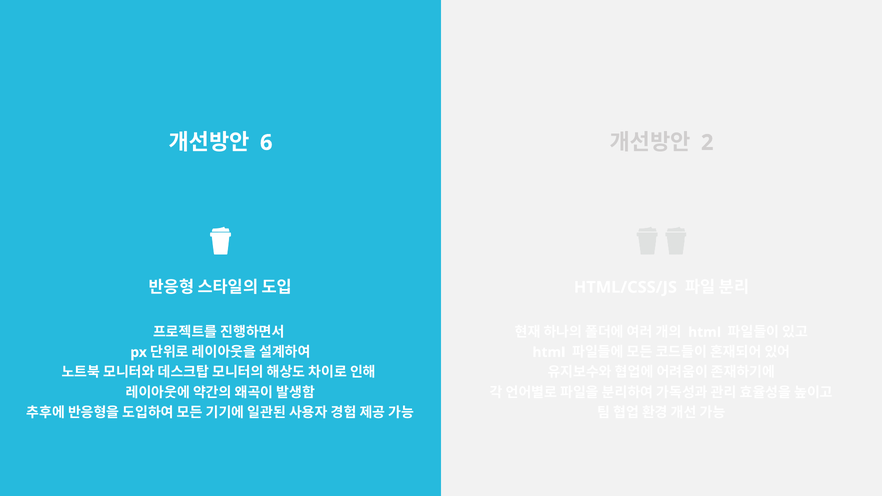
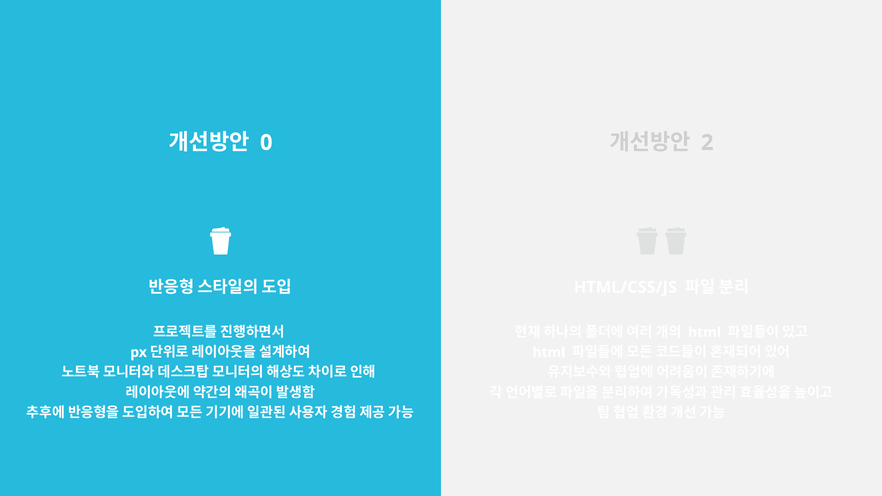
6: 6 -> 0
